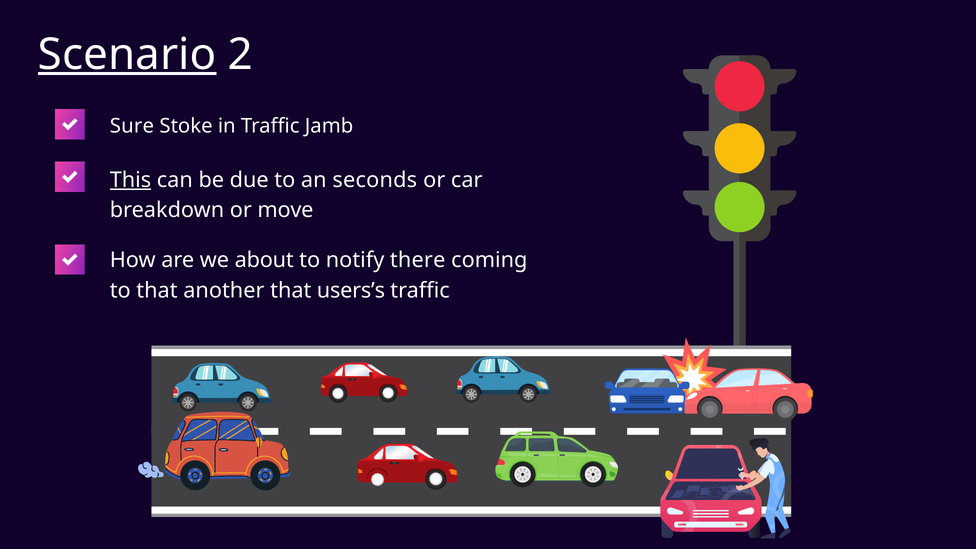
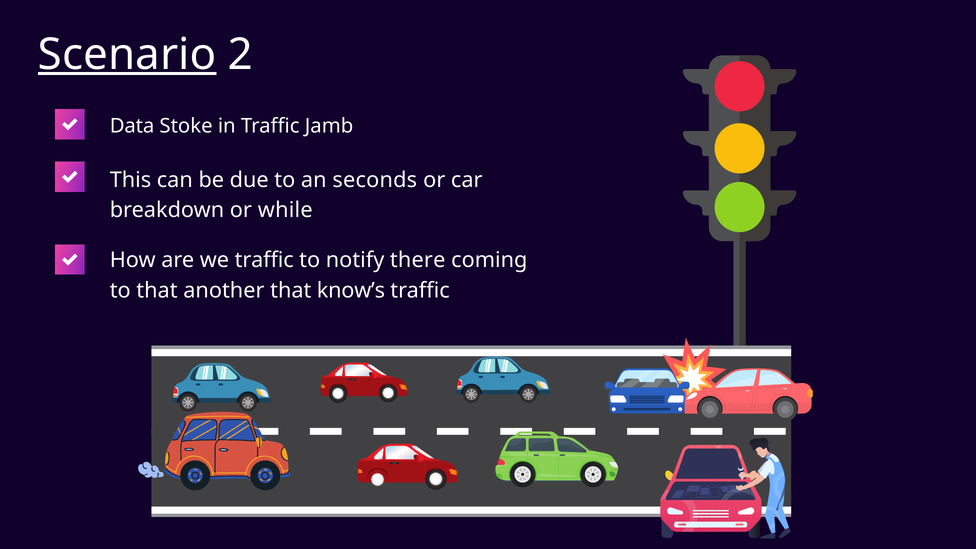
Sure: Sure -> Data
This underline: present -> none
move: move -> while
we about: about -> traffic
users’s: users’s -> know’s
